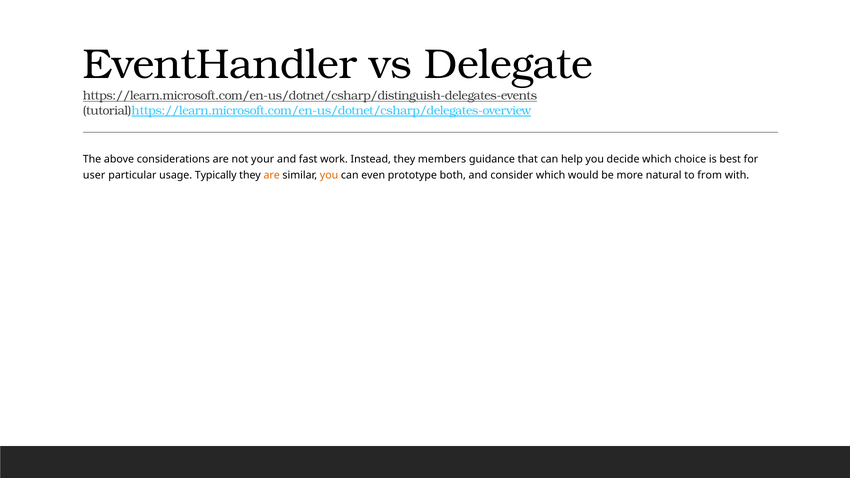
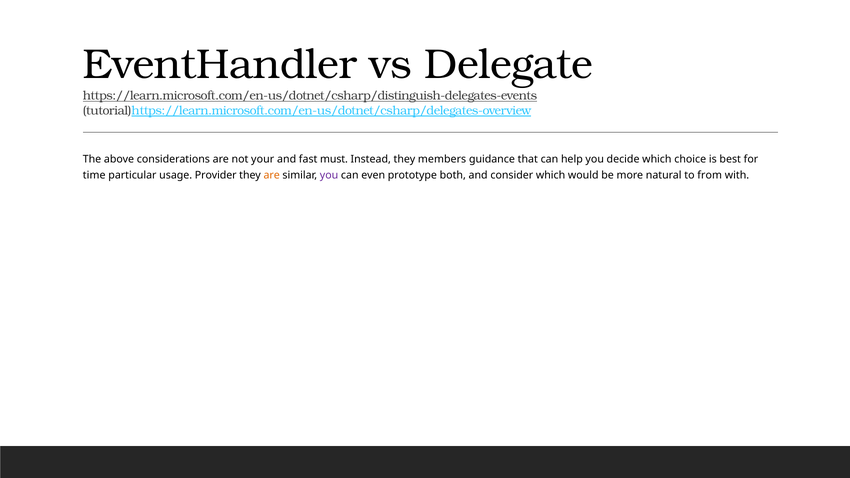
work: work -> must
user: user -> time
Typically: Typically -> Provider
you at (329, 175) colour: orange -> purple
